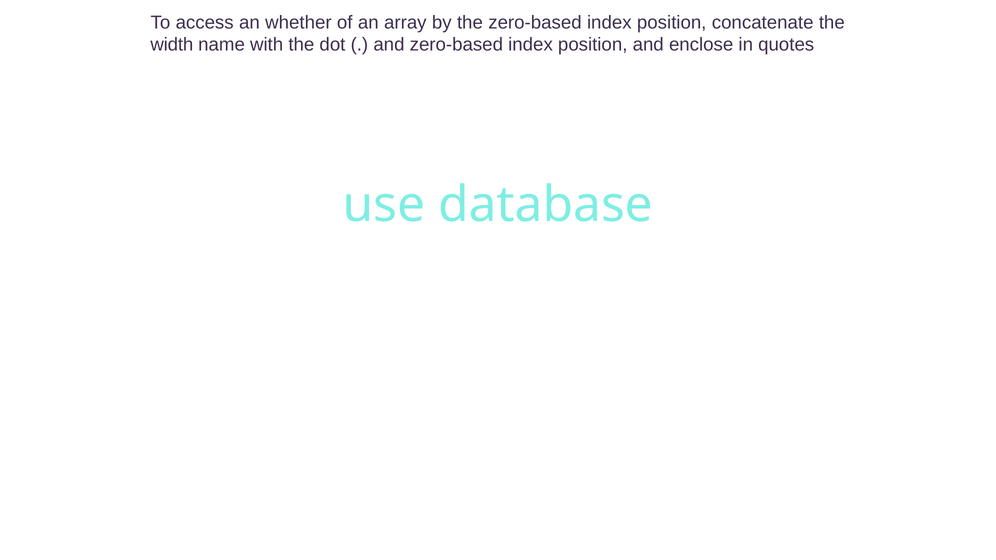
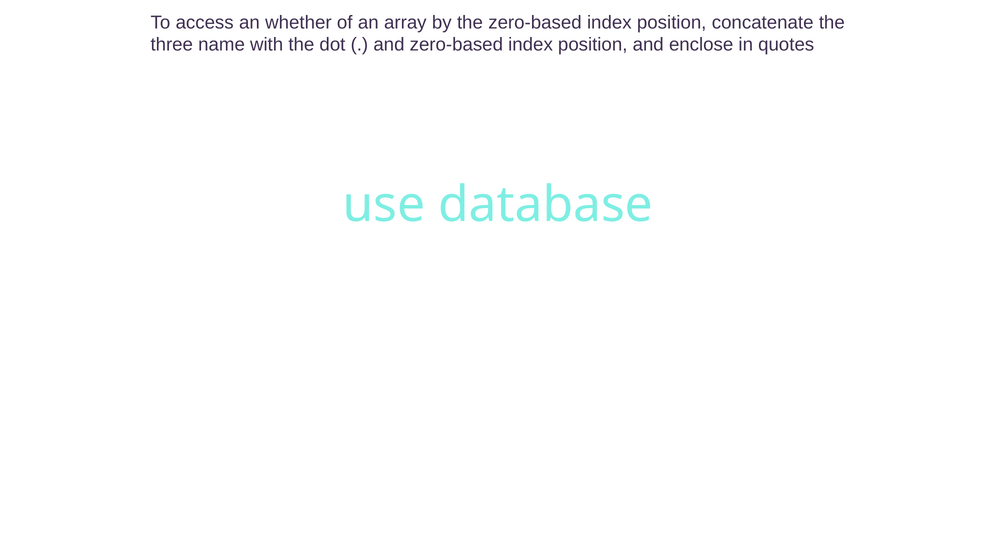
width: width -> three
